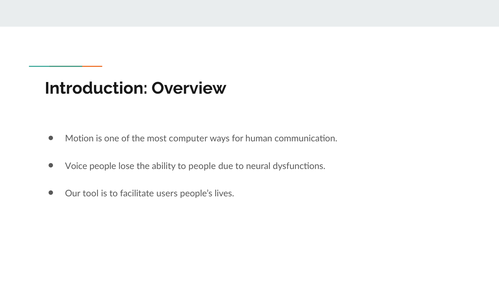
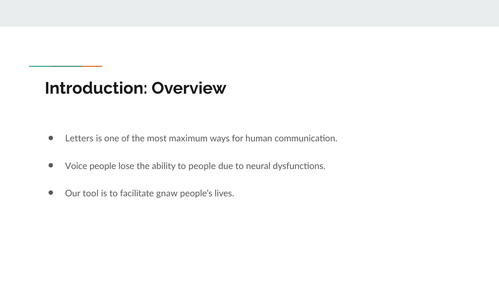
Motion: Motion -> Letters
computer: computer -> maximum
users: users -> gnaw
